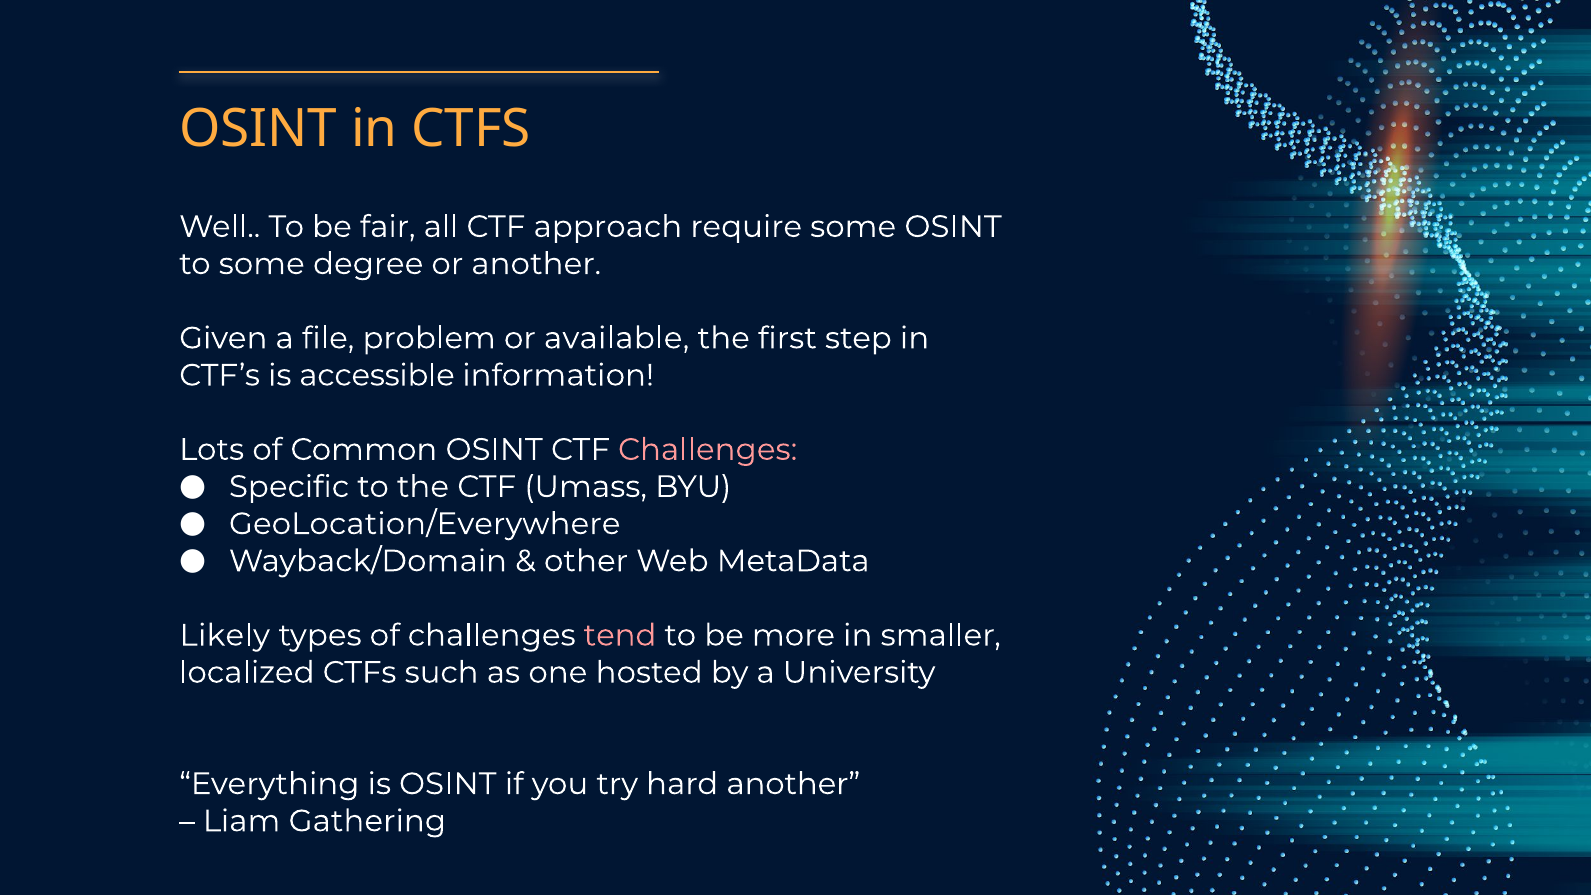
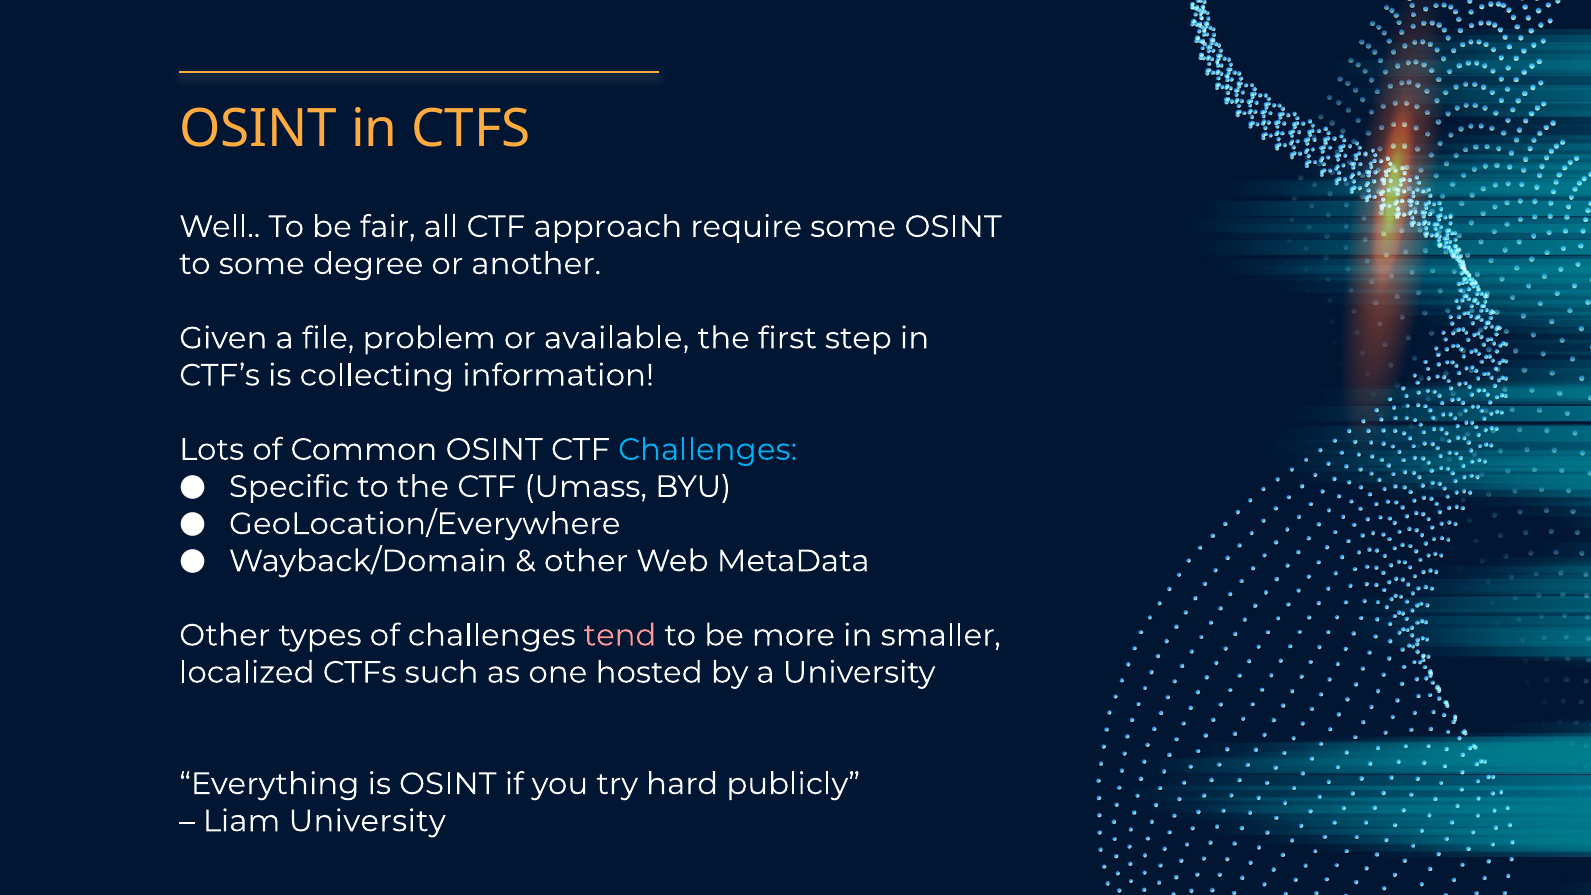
accessible: accessible -> collecting
Challenges at (708, 450) colour: pink -> light blue
Likely at (225, 635): Likely -> Other
hard another: another -> publicly
Liam Gathering: Gathering -> University
